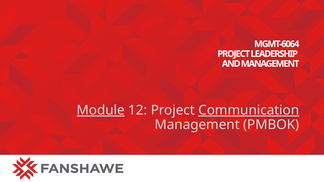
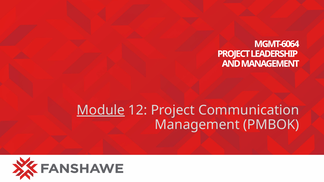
Communication underline: present -> none
